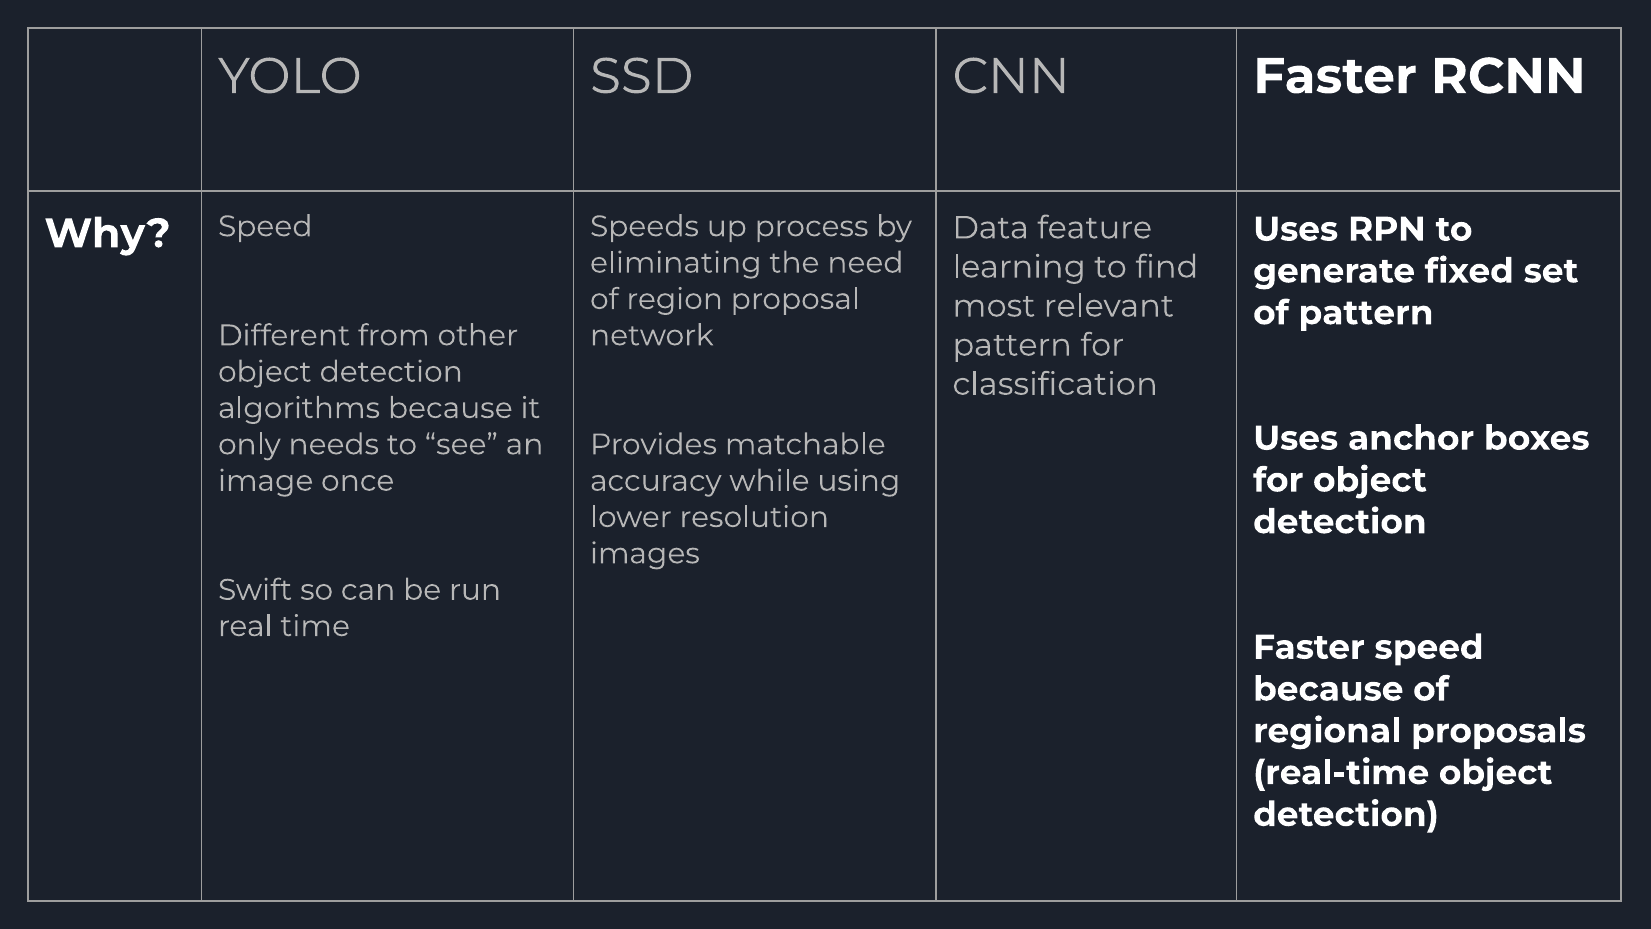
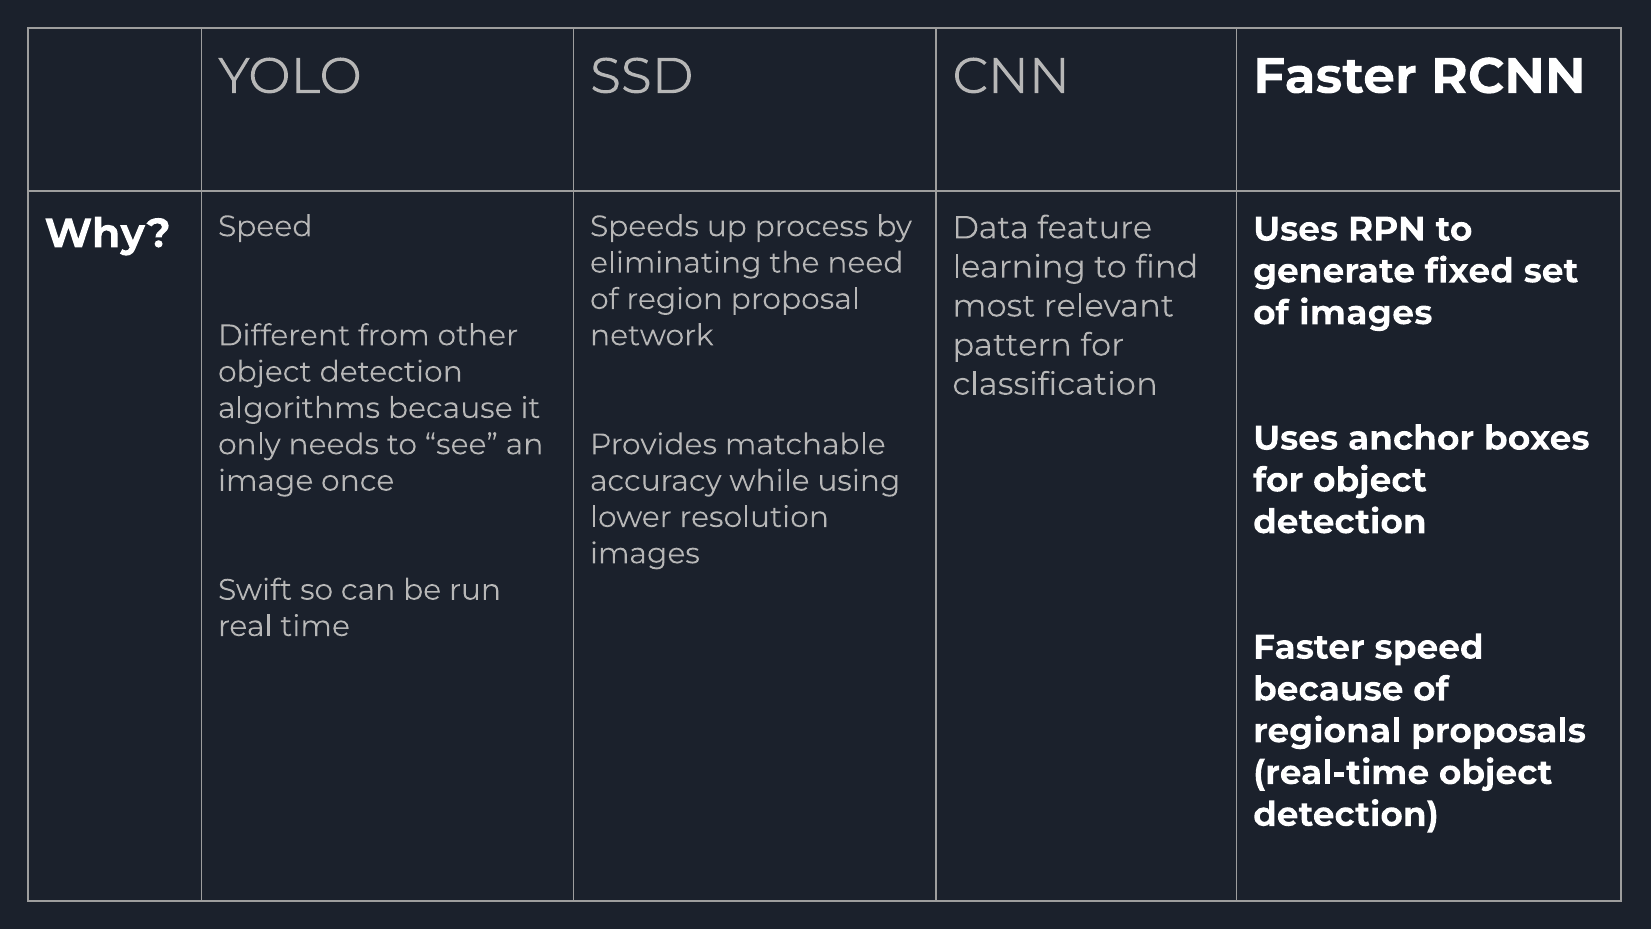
of pattern: pattern -> images
